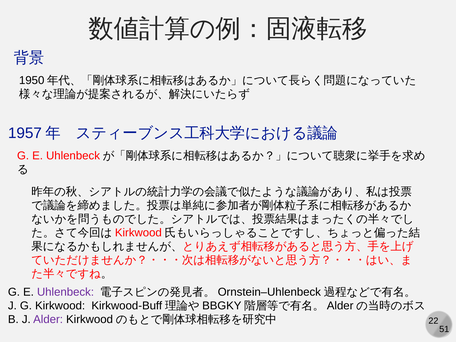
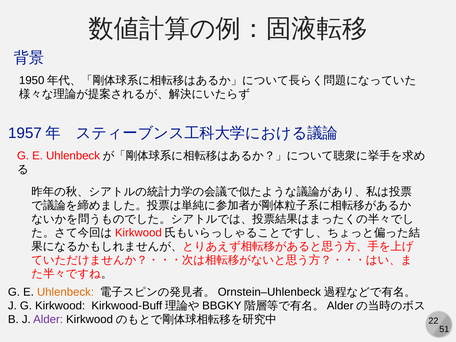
Uhlenbeck colour: purple -> orange
